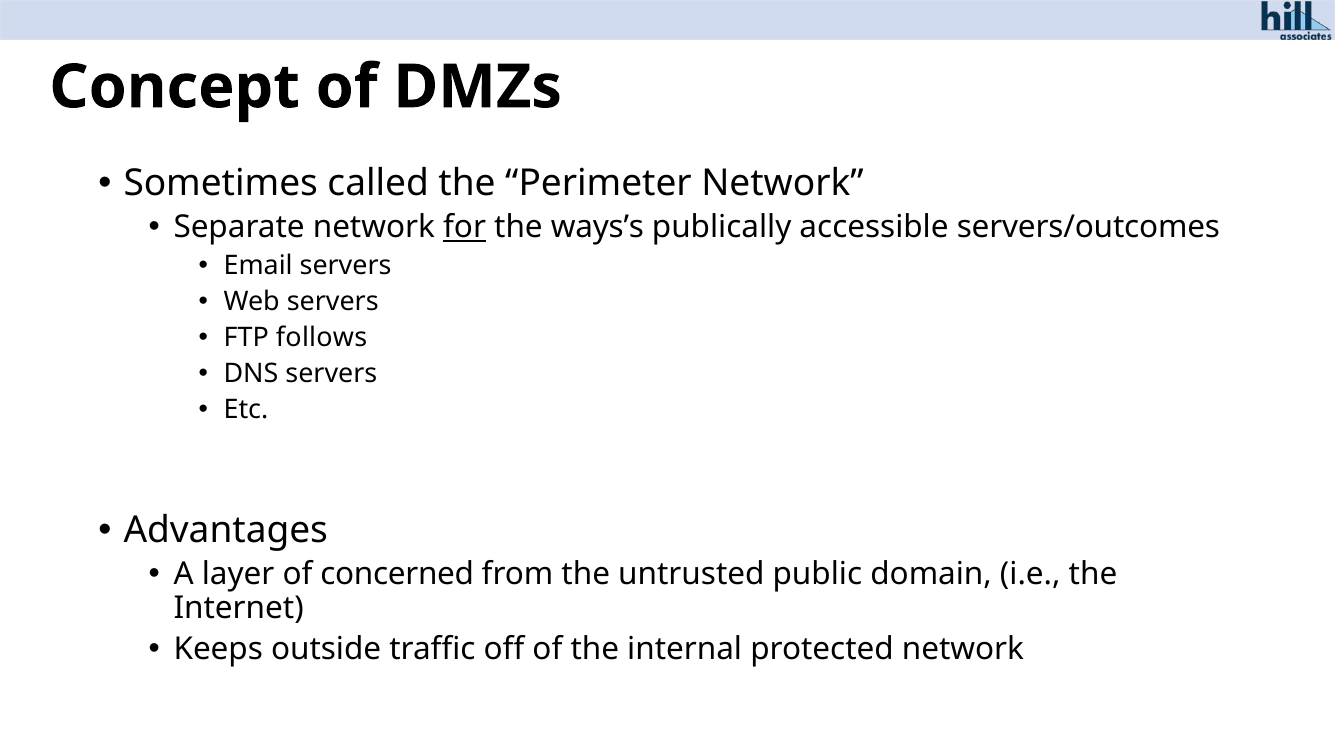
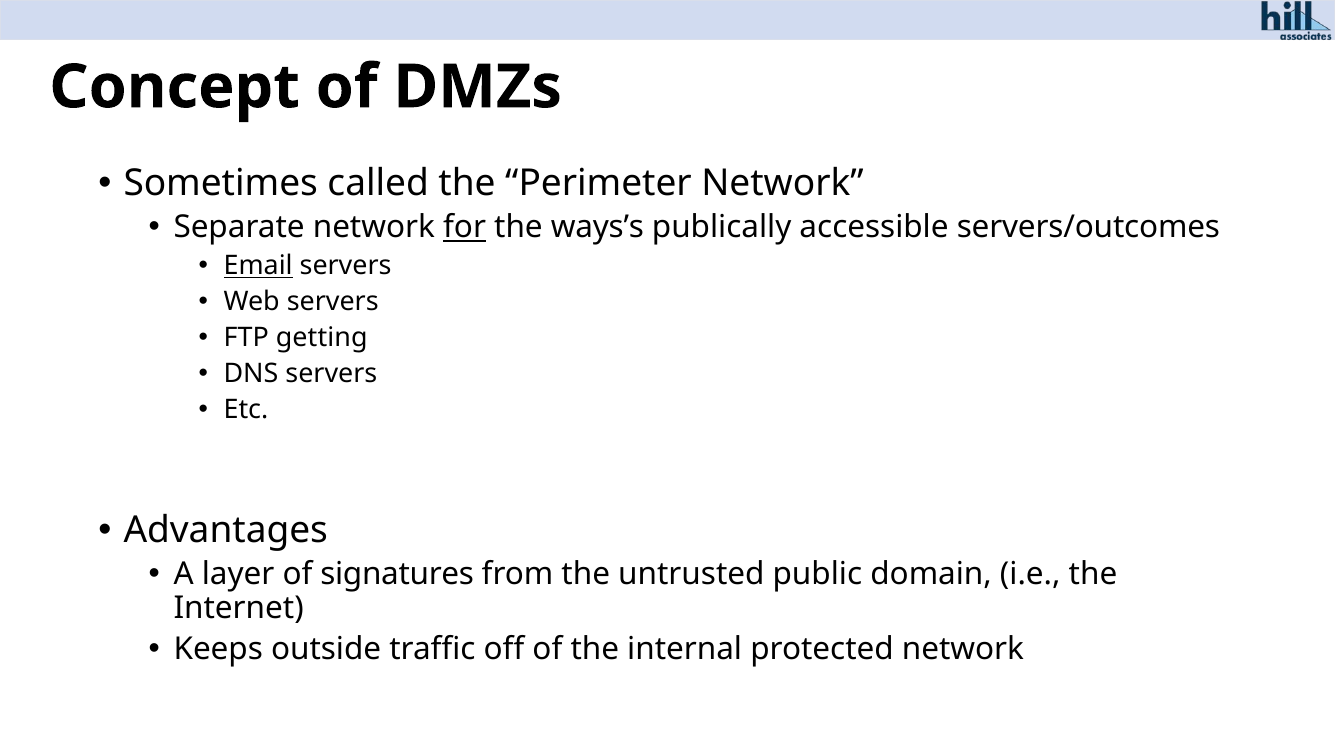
Email underline: none -> present
follows: follows -> getting
concerned: concerned -> signatures
